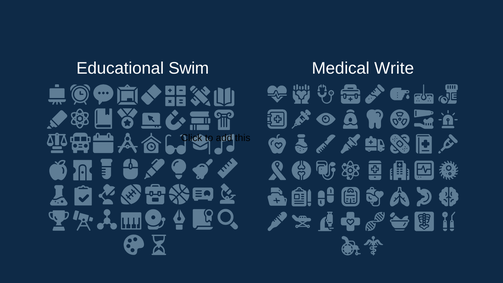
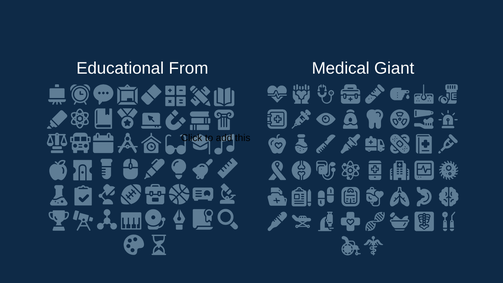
Swim: Swim -> From
Write: Write -> Giant
